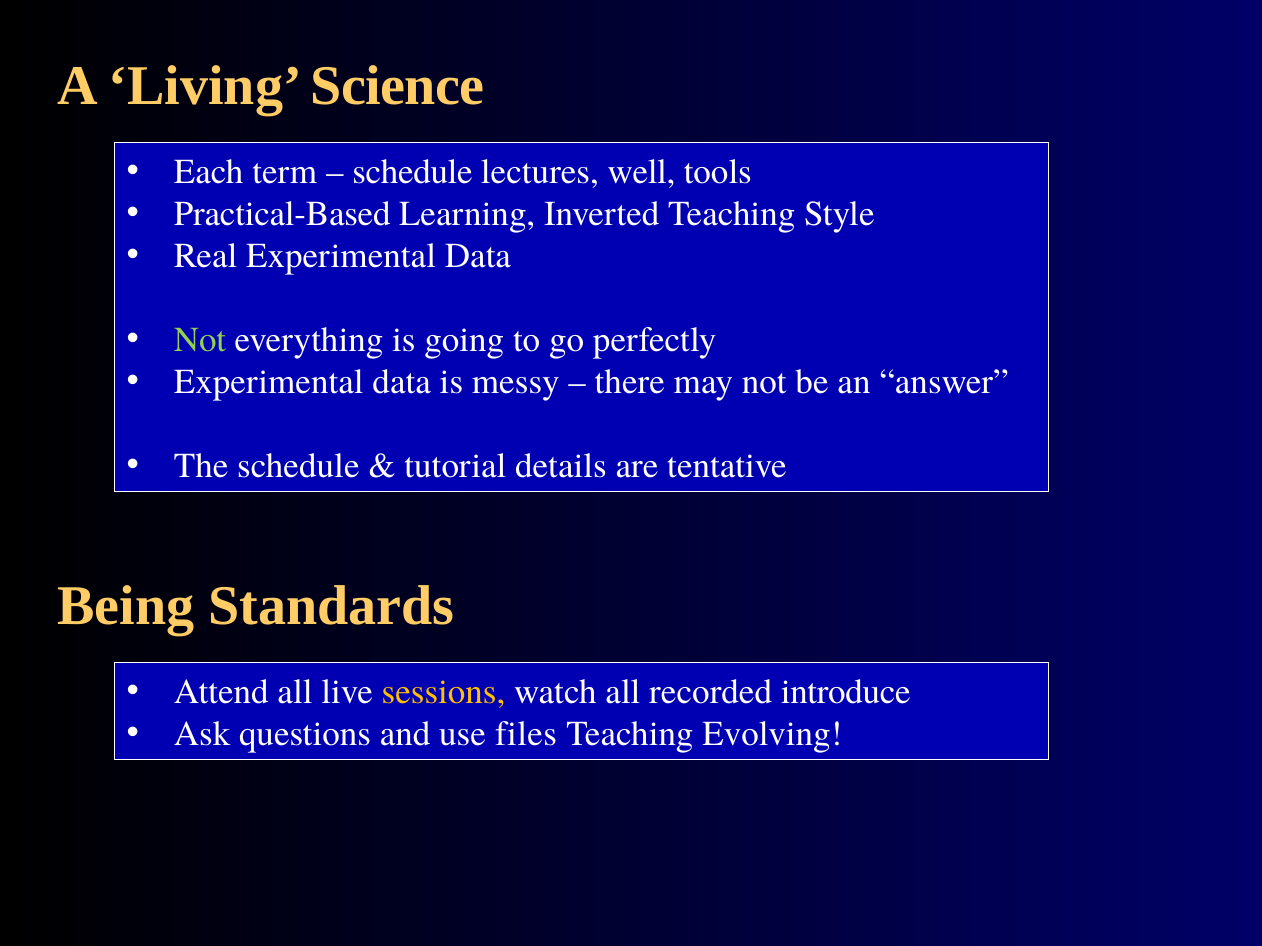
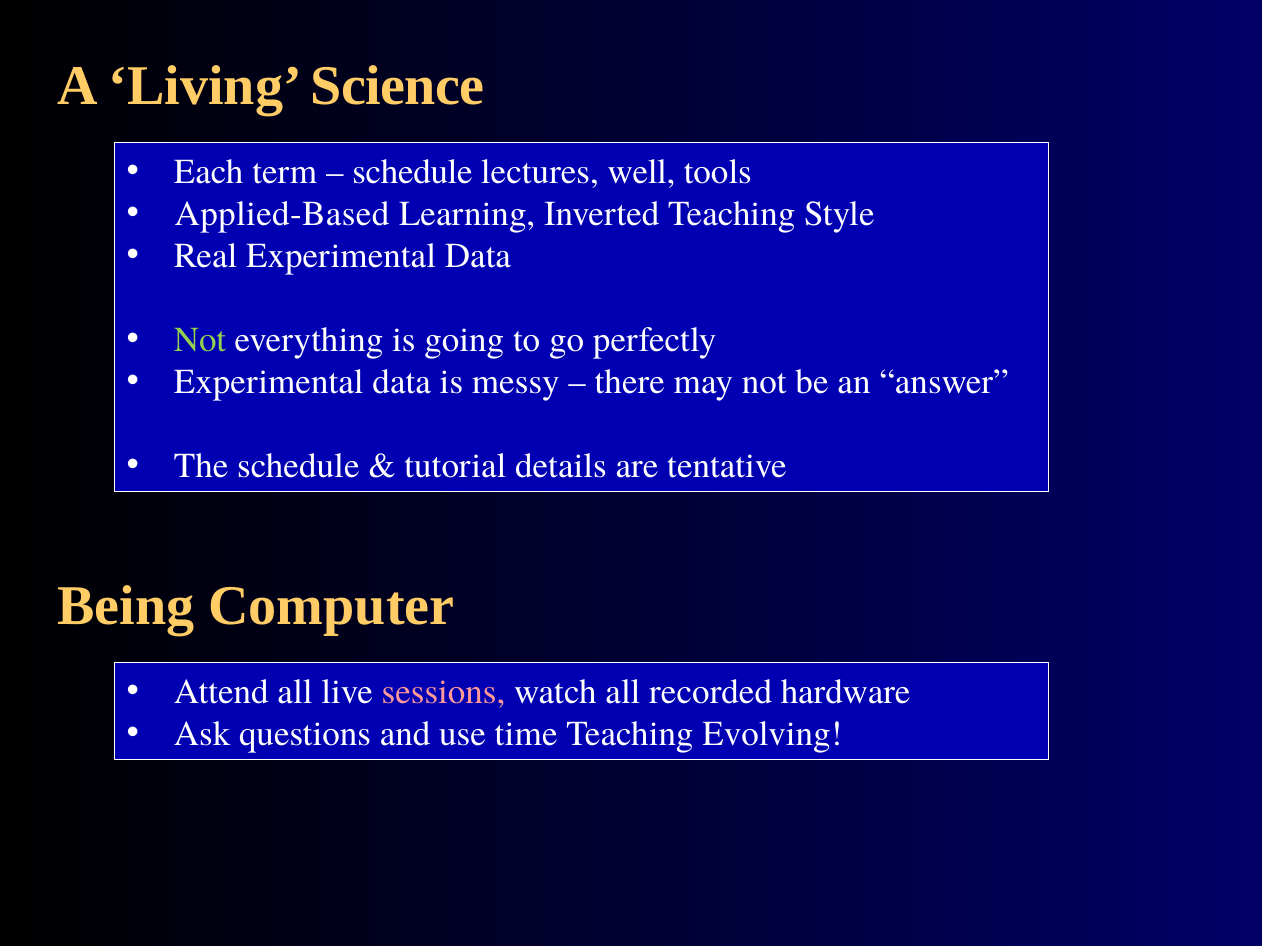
Practical-Based: Practical-Based -> Applied-Based
Standards: Standards -> Computer
sessions colour: yellow -> pink
introduce: introduce -> hardware
files: files -> time
